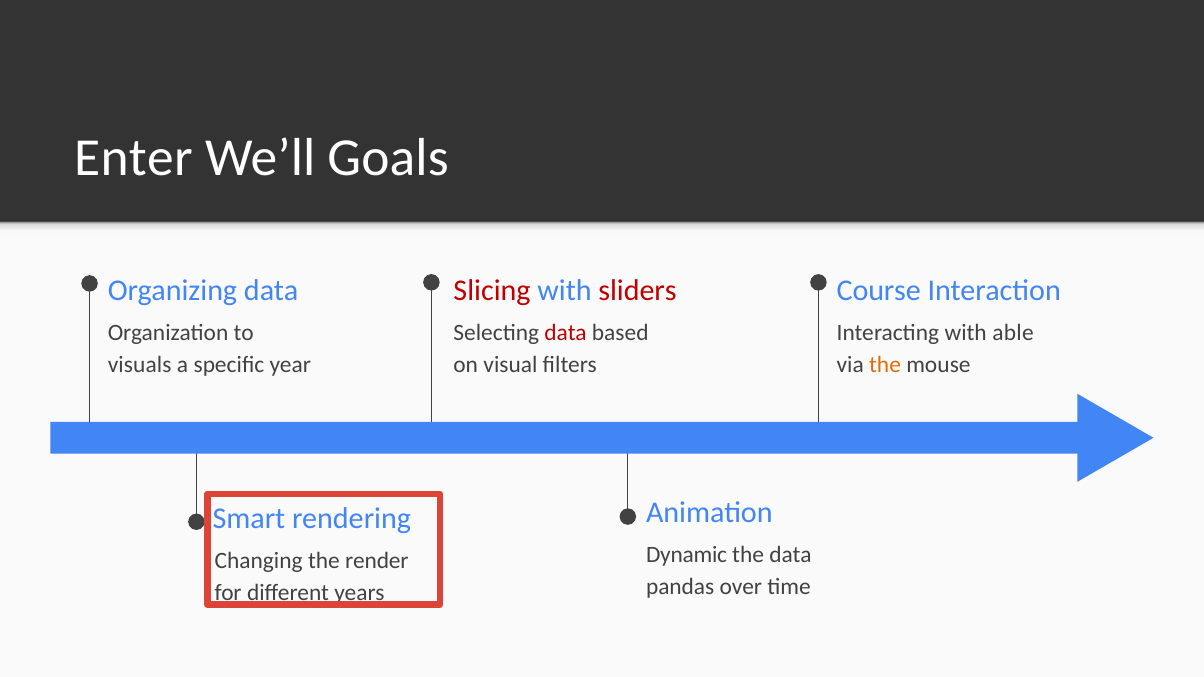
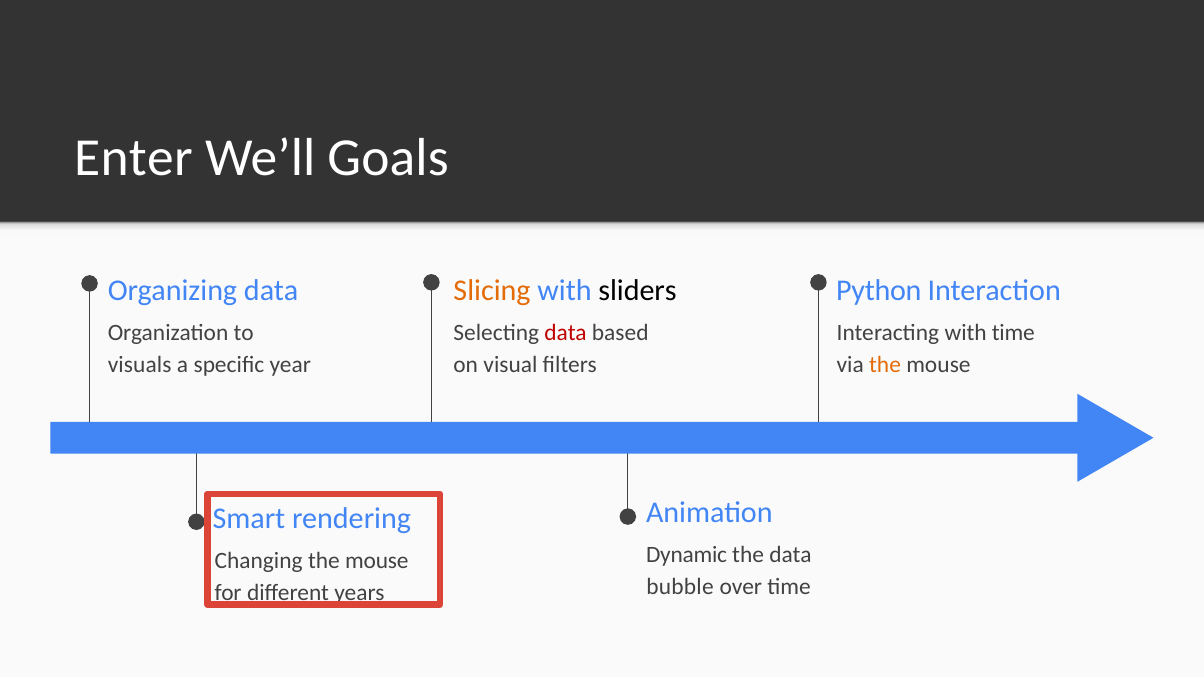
Slicing colour: red -> orange
sliders colour: red -> black
Course: Course -> Python
with able: able -> time
Changing the render: render -> mouse
pandas: pandas -> bubble
